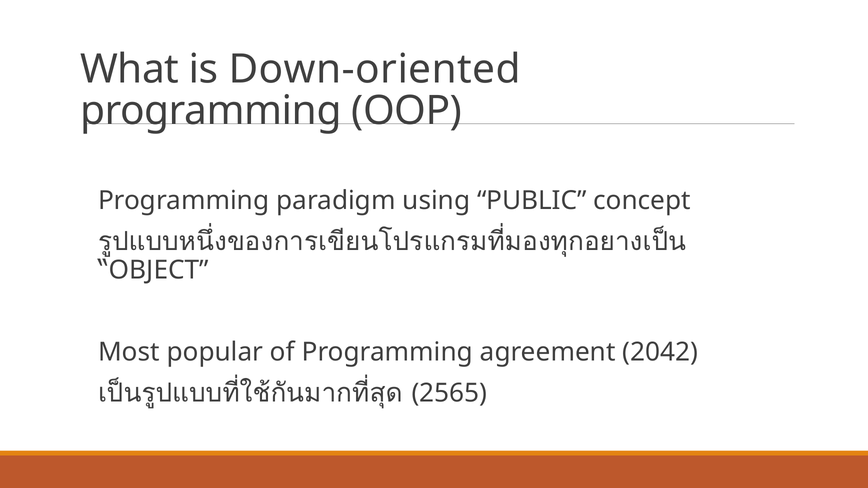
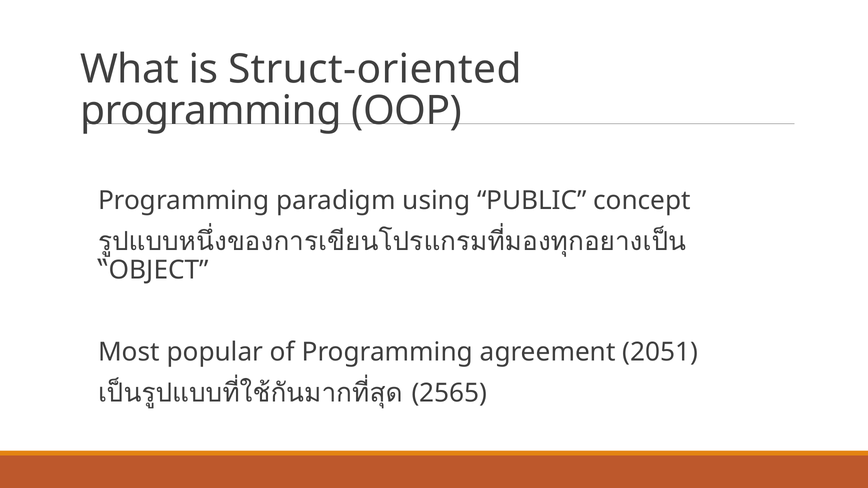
Down-oriented: Down-oriented -> Struct-oriented
2042: 2042 -> 2051
